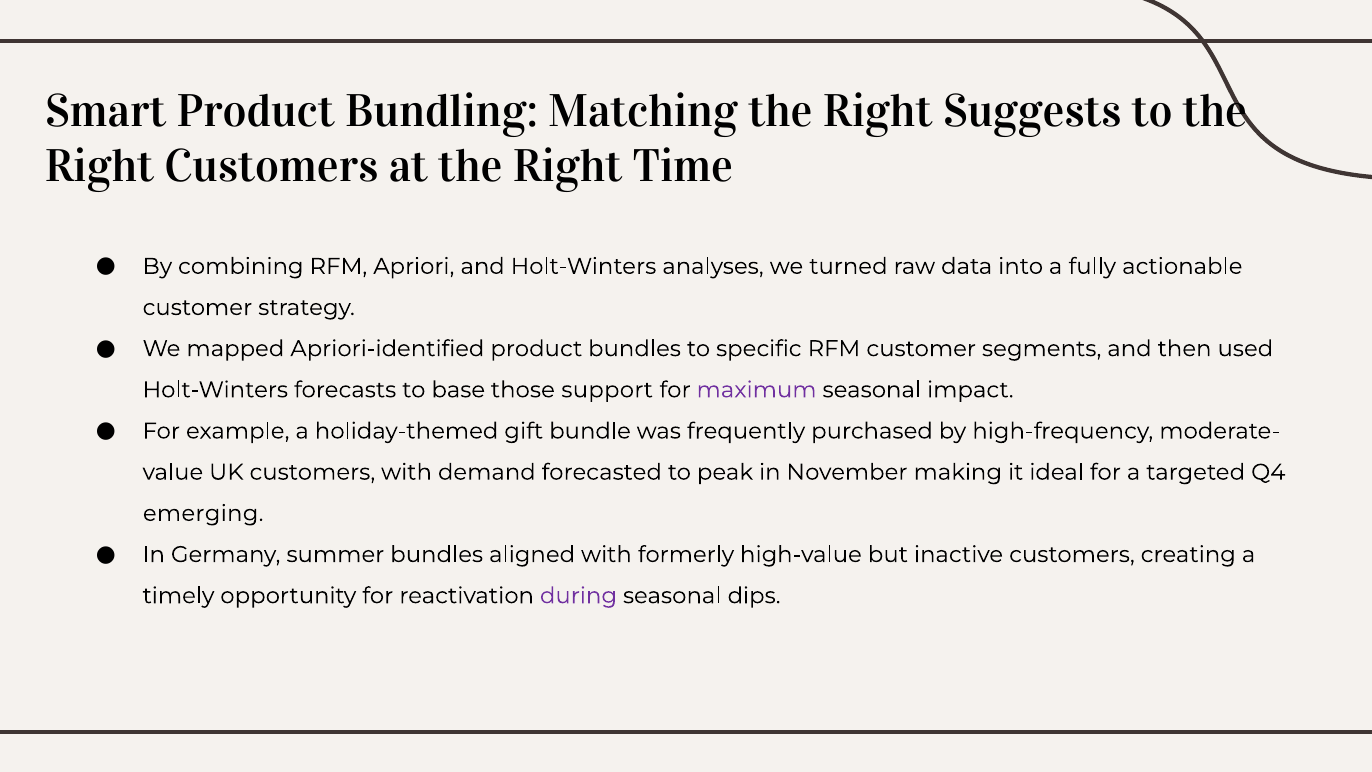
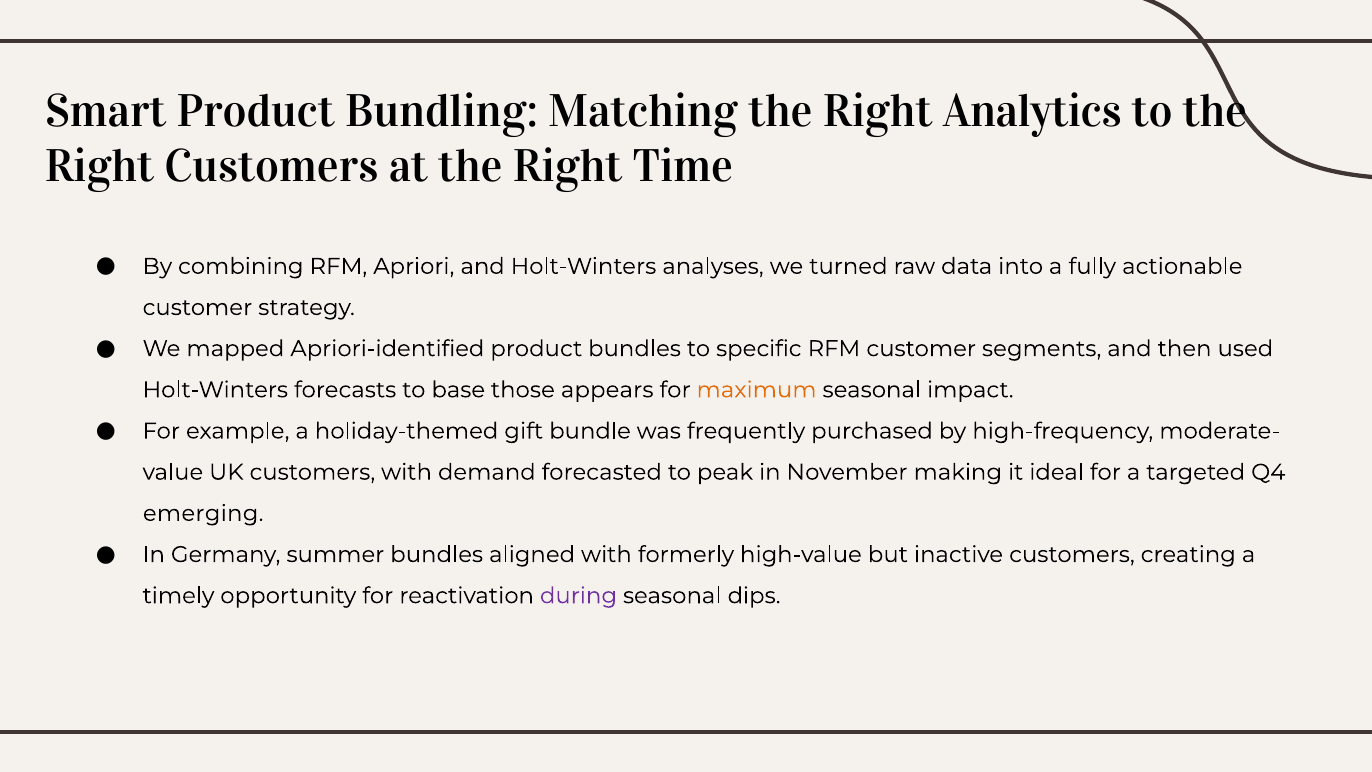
Suggests: Suggests -> Analytics
support: support -> appears
maximum colour: purple -> orange
